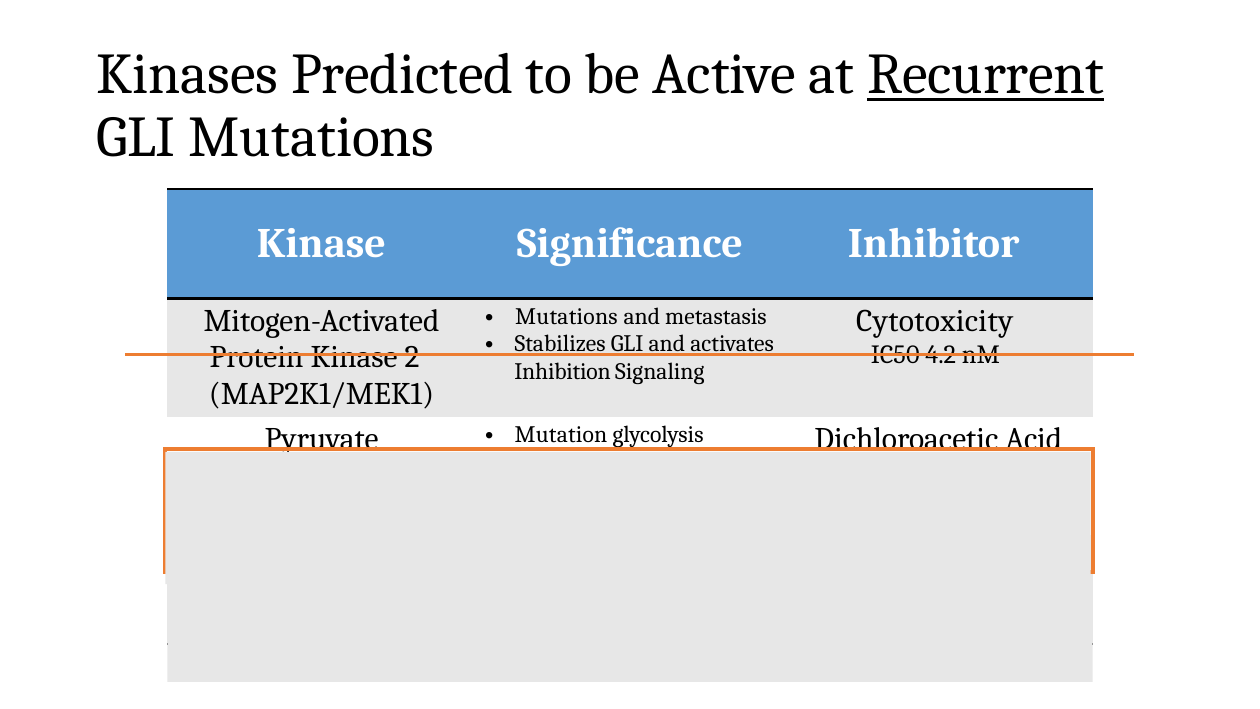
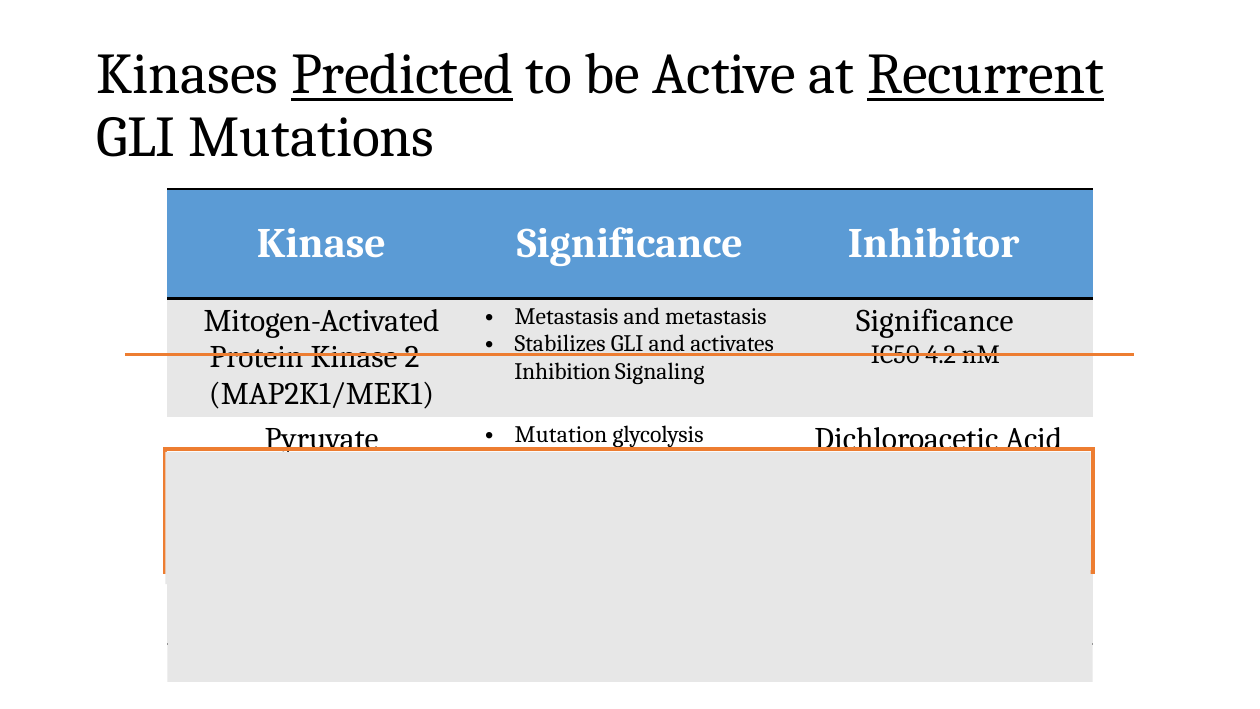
Predicted underline: none -> present
Mutations at (566, 317): Mutations -> Metastasis
Cytotoxicity at (935, 321): Cytotoxicity -> Significance
